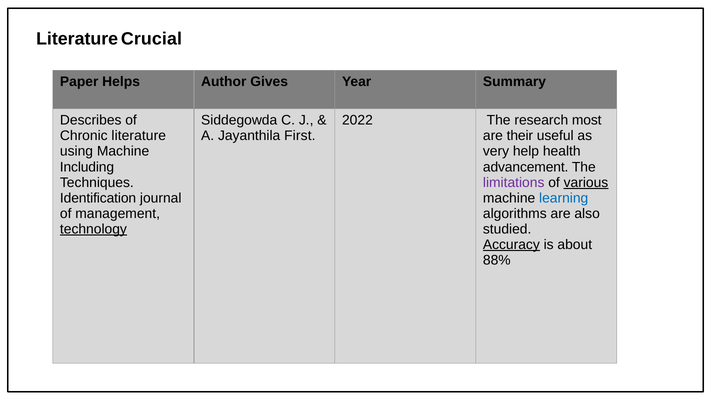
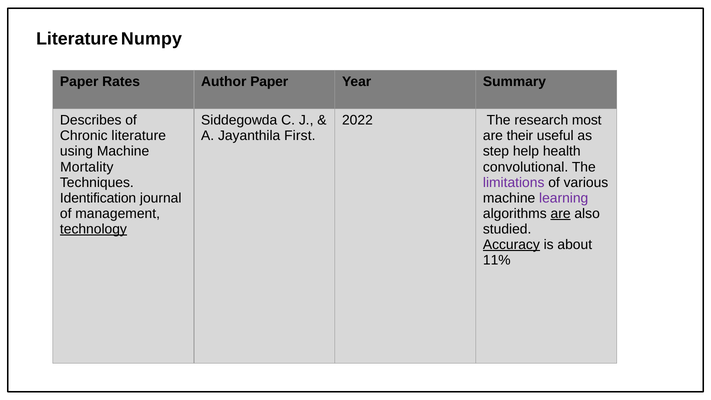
Crucial: Crucial -> Numpy
Helps: Helps -> Rates
Author Gives: Gives -> Paper
very: very -> step
Including: Including -> Mortality
advancement: advancement -> convolutional
various underline: present -> none
learning colour: blue -> purple
are at (561, 214) underline: none -> present
88%: 88% -> 11%
